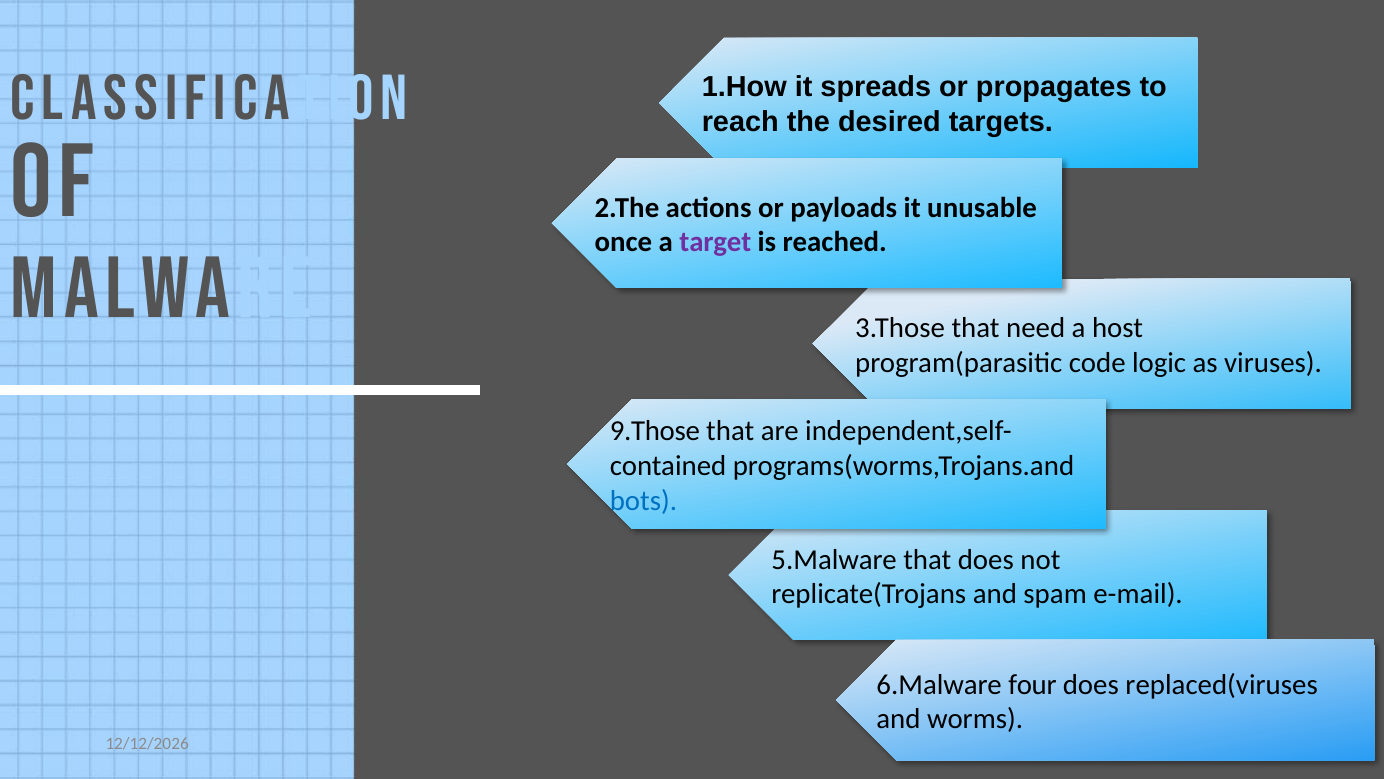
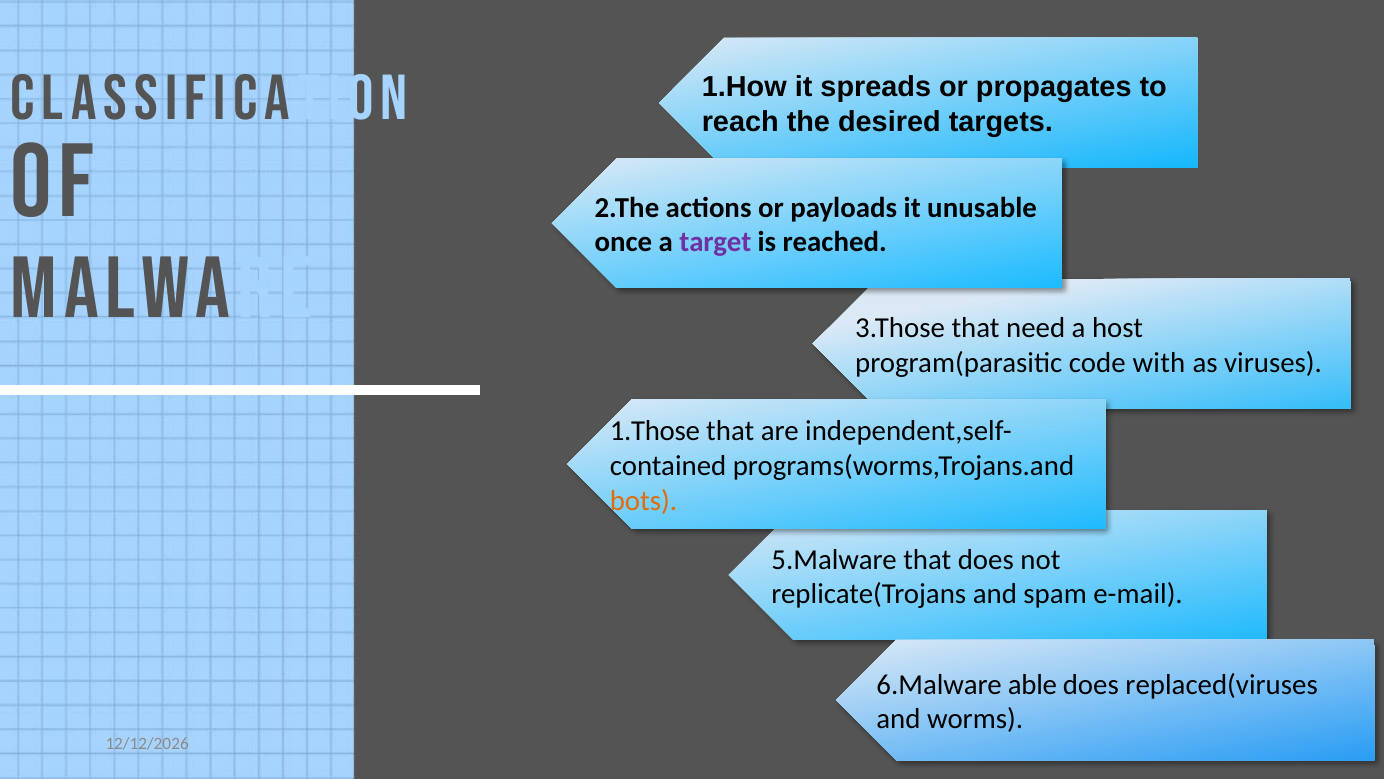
logic: logic -> with
9.Those: 9.Those -> 1.Those
bots colour: blue -> orange
four: four -> able
